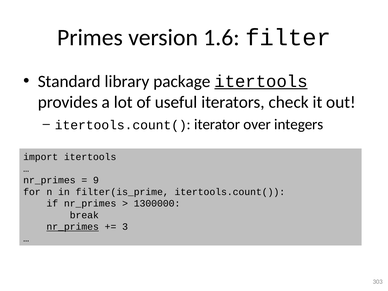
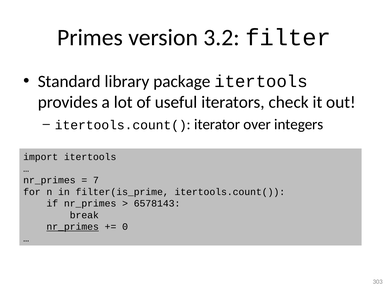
1.6: 1.6 -> 3.2
itertools at (261, 81) underline: present -> none
9: 9 -> 7
1300000: 1300000 -> 6578143
3: 3 -> 0
